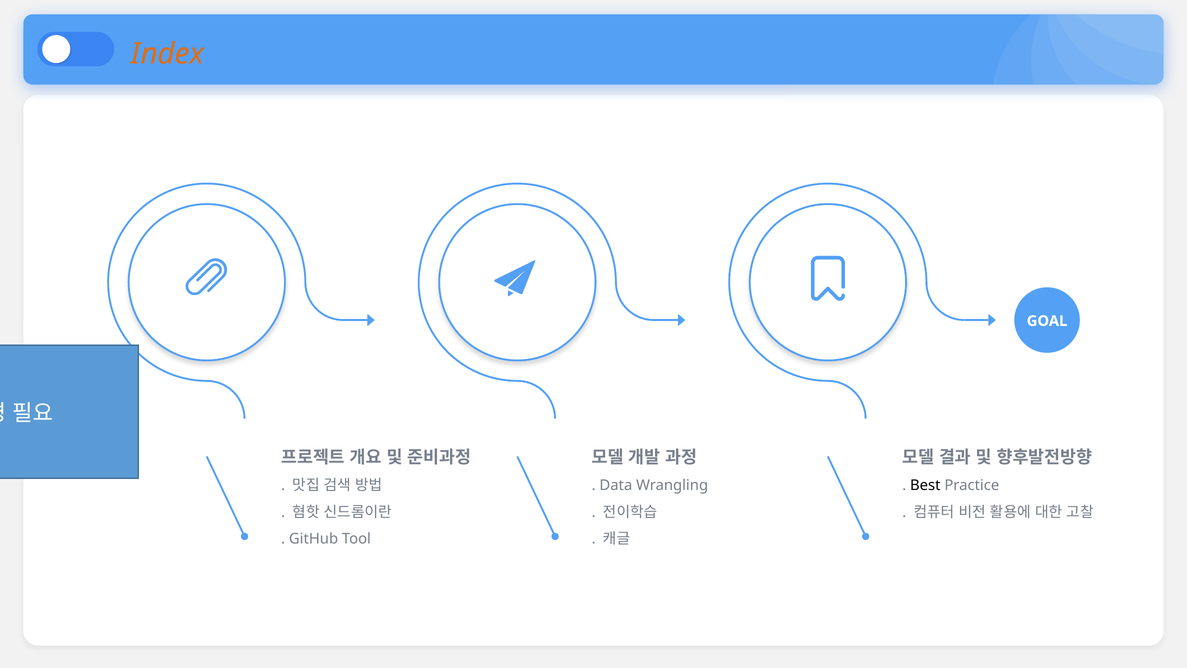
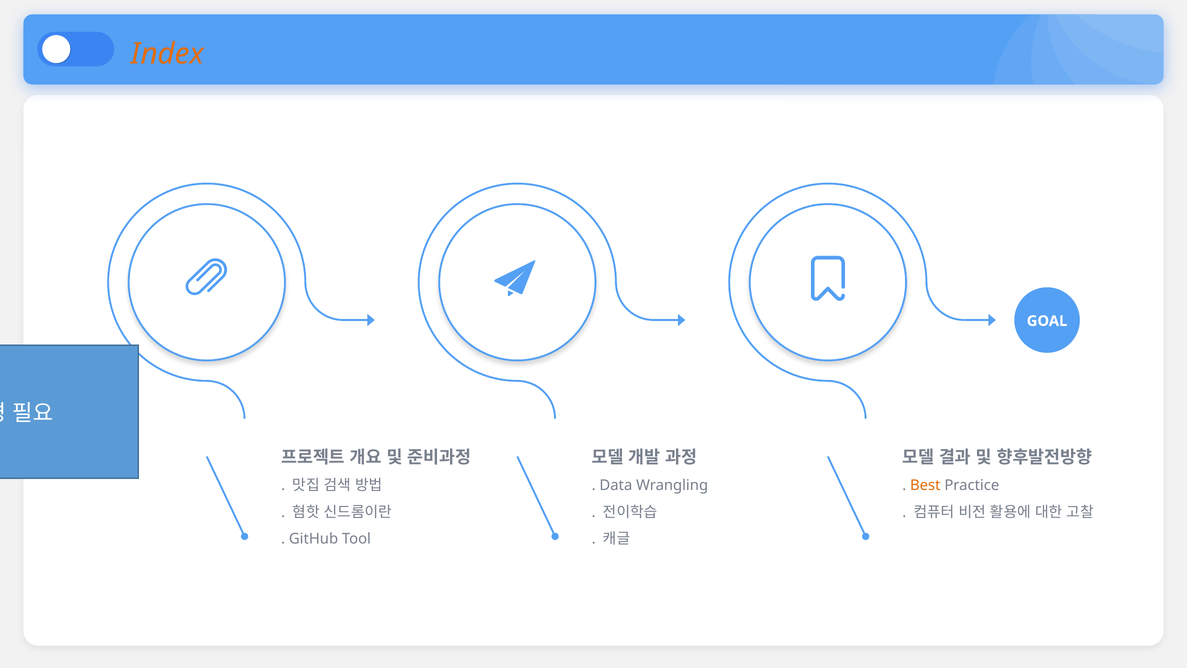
Best colour: black -> orange
